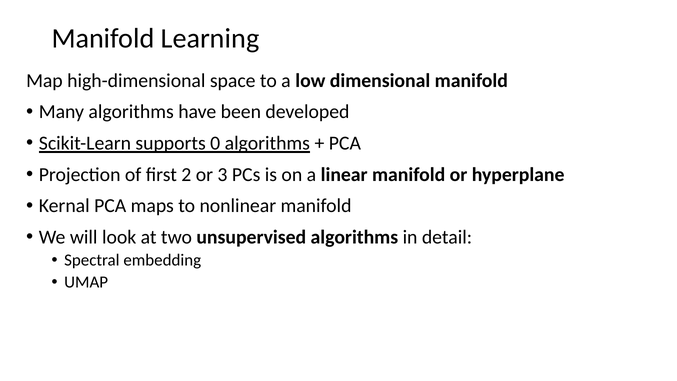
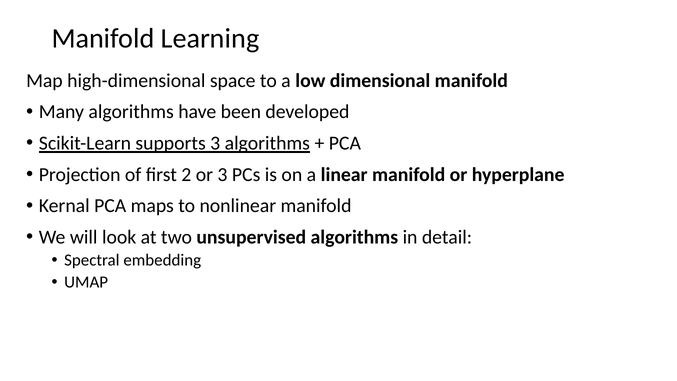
supports 0: 0 -> 3
